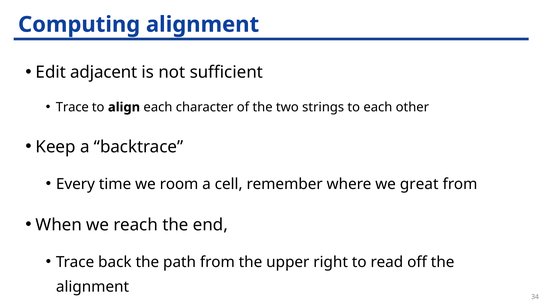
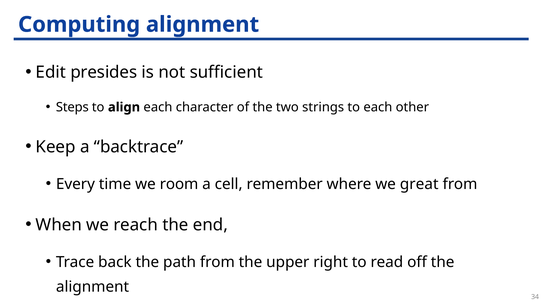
adjacent: adjacent -> presides
Trace at (72, 107): Trace -> Steps
